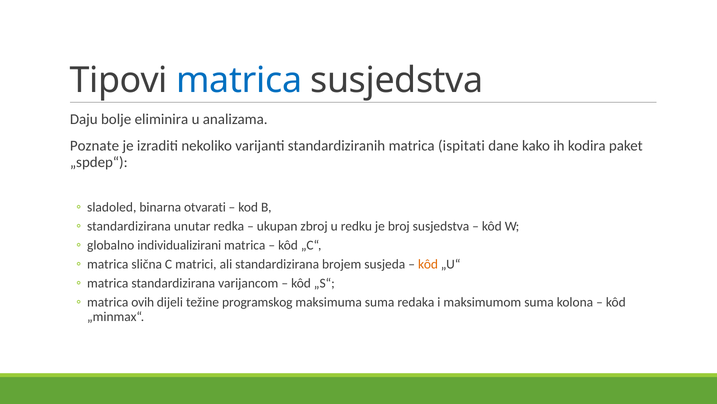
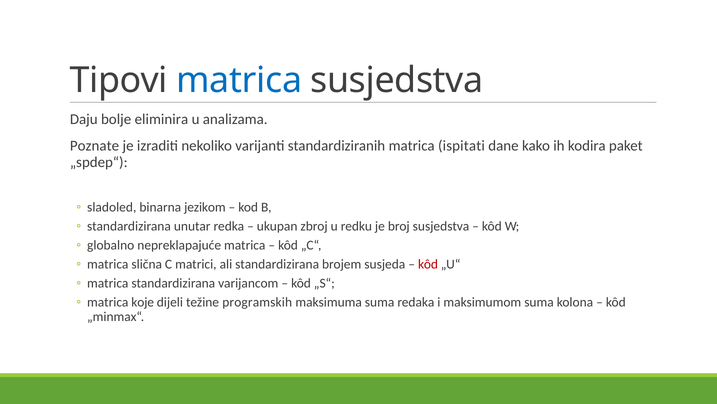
otvarati: otvarati -> jezikom
individualizirani: individualizirani -> nepreklapajuće
kôd at (428, 264) colour: orange -> red
ovih: ovih -> koje
programskog: programskog -> programskih
